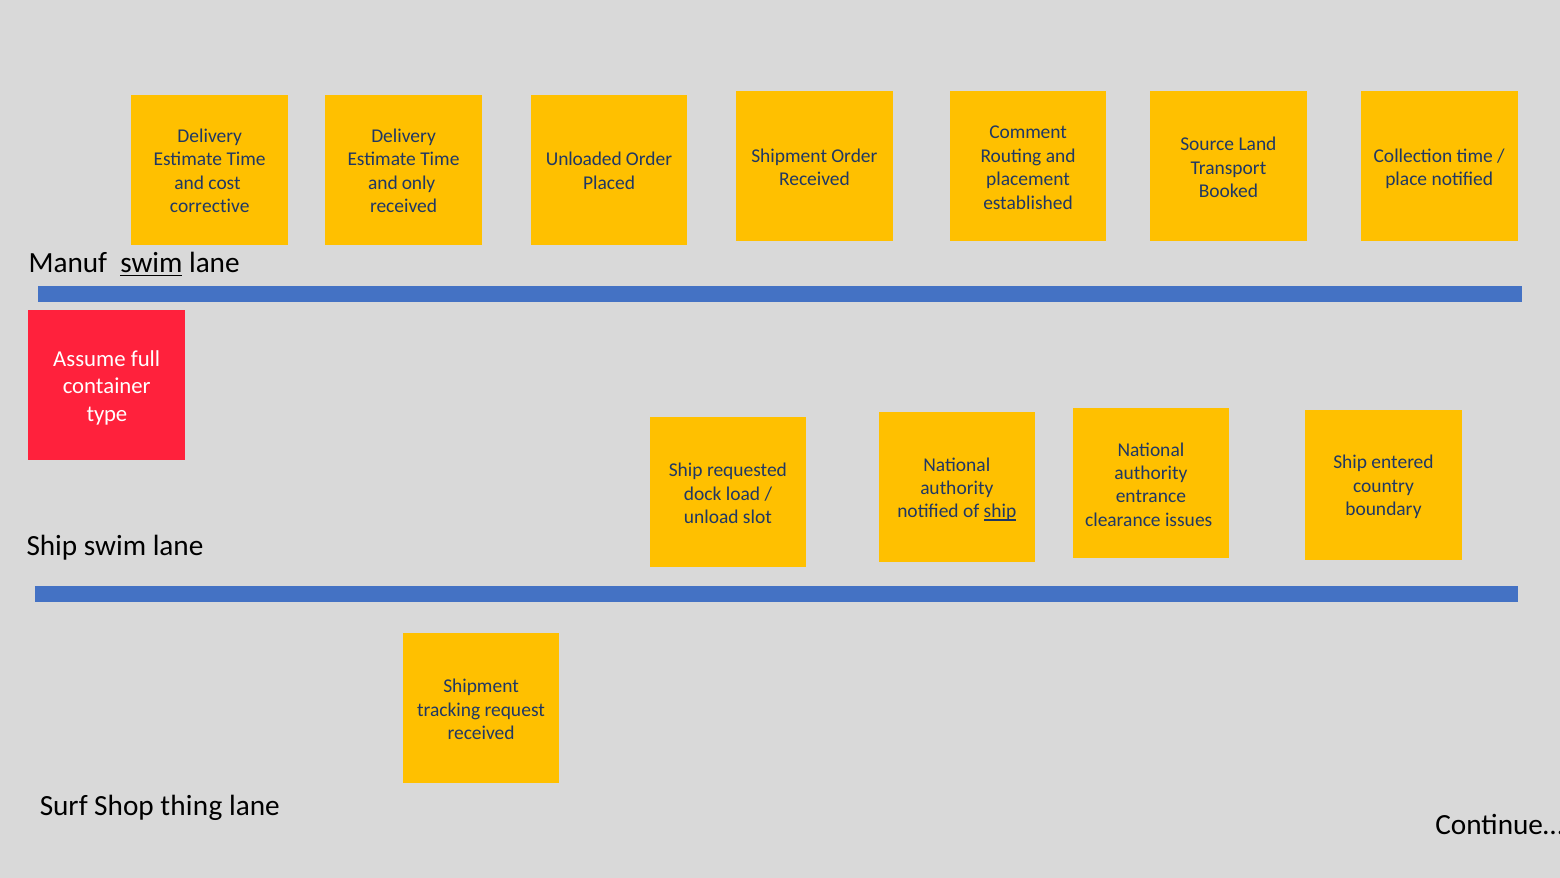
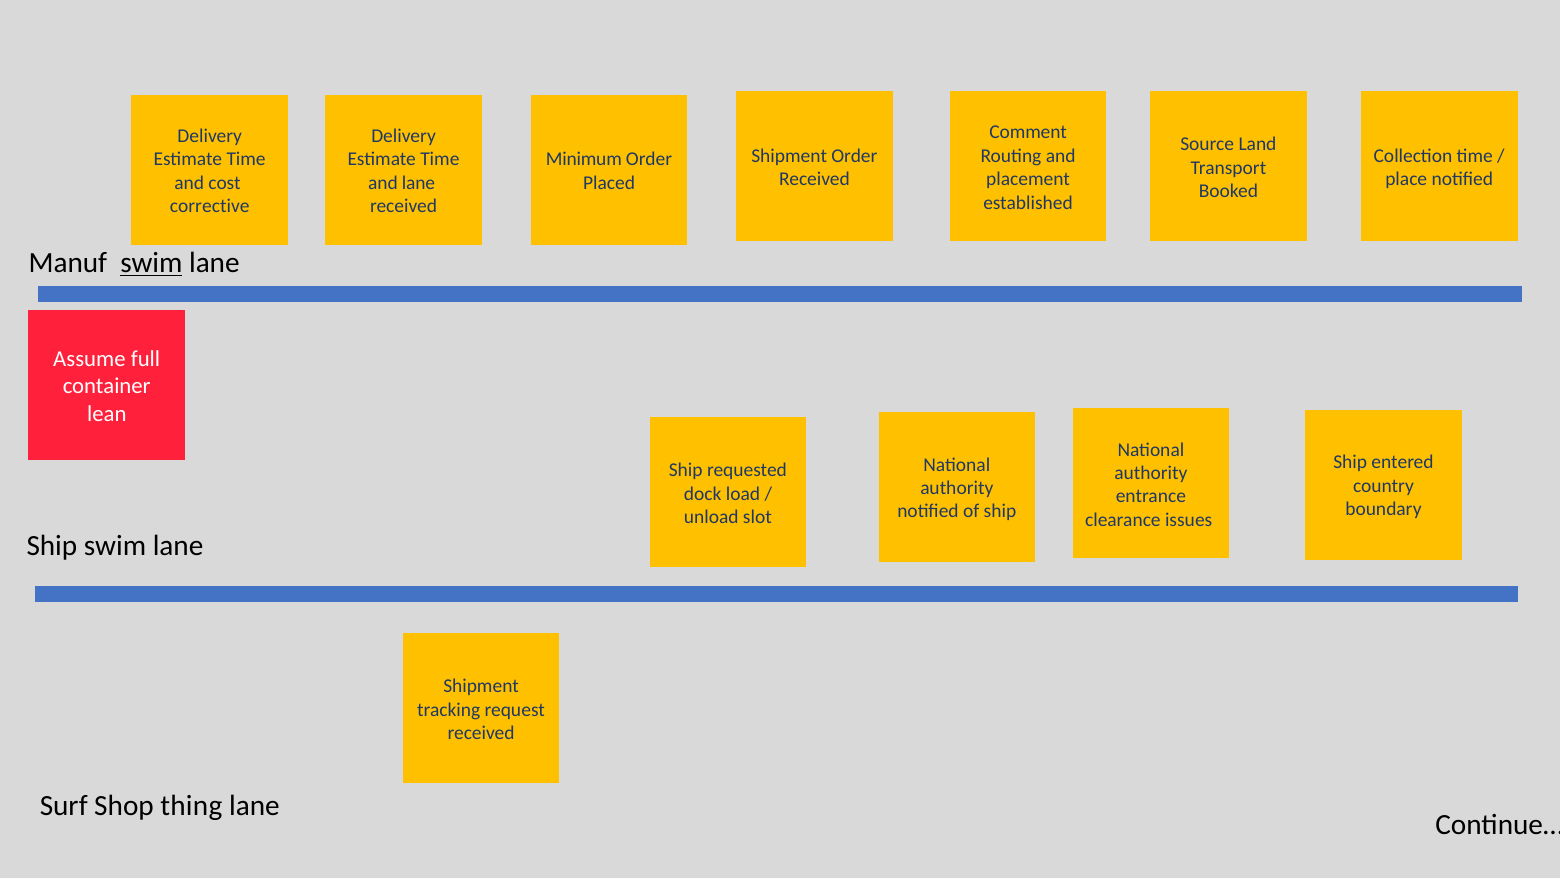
Unloaded: Unloaded -> Minimum
and only: only -> lane
type: type -> lean
ship at (1000, 511) underline: present -> none
